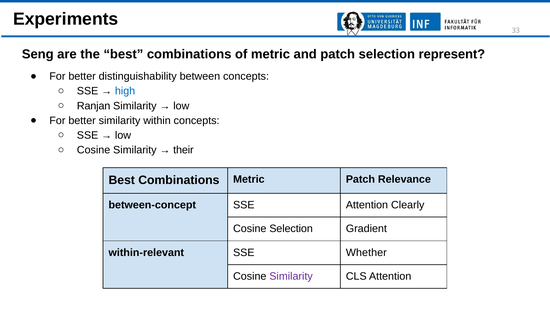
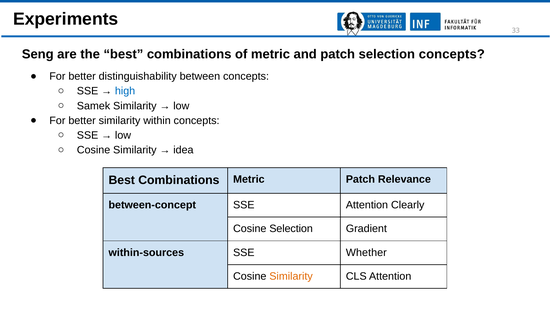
selection represent: represent -> concepts
Ranjan: Ranjan -> Samek
their: their -> idea
within-relevant: within-relevant -> within-sources
Similarity at (291, 277) colour: purple -> orange
